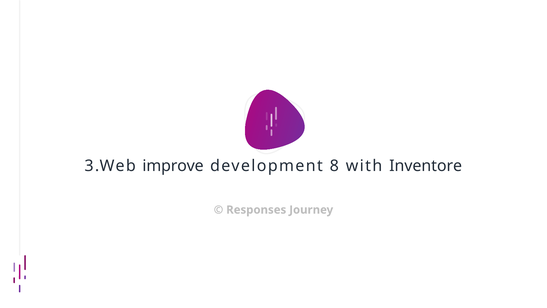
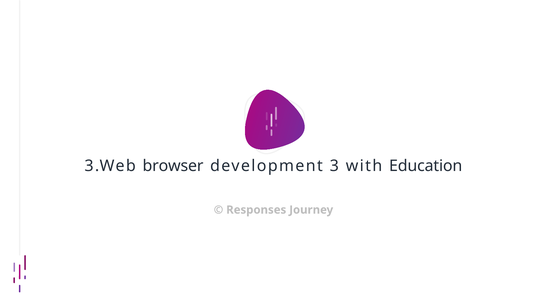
improve: improve -> browser
8: 8 -> 3
Inventore: Inventore -> Education
